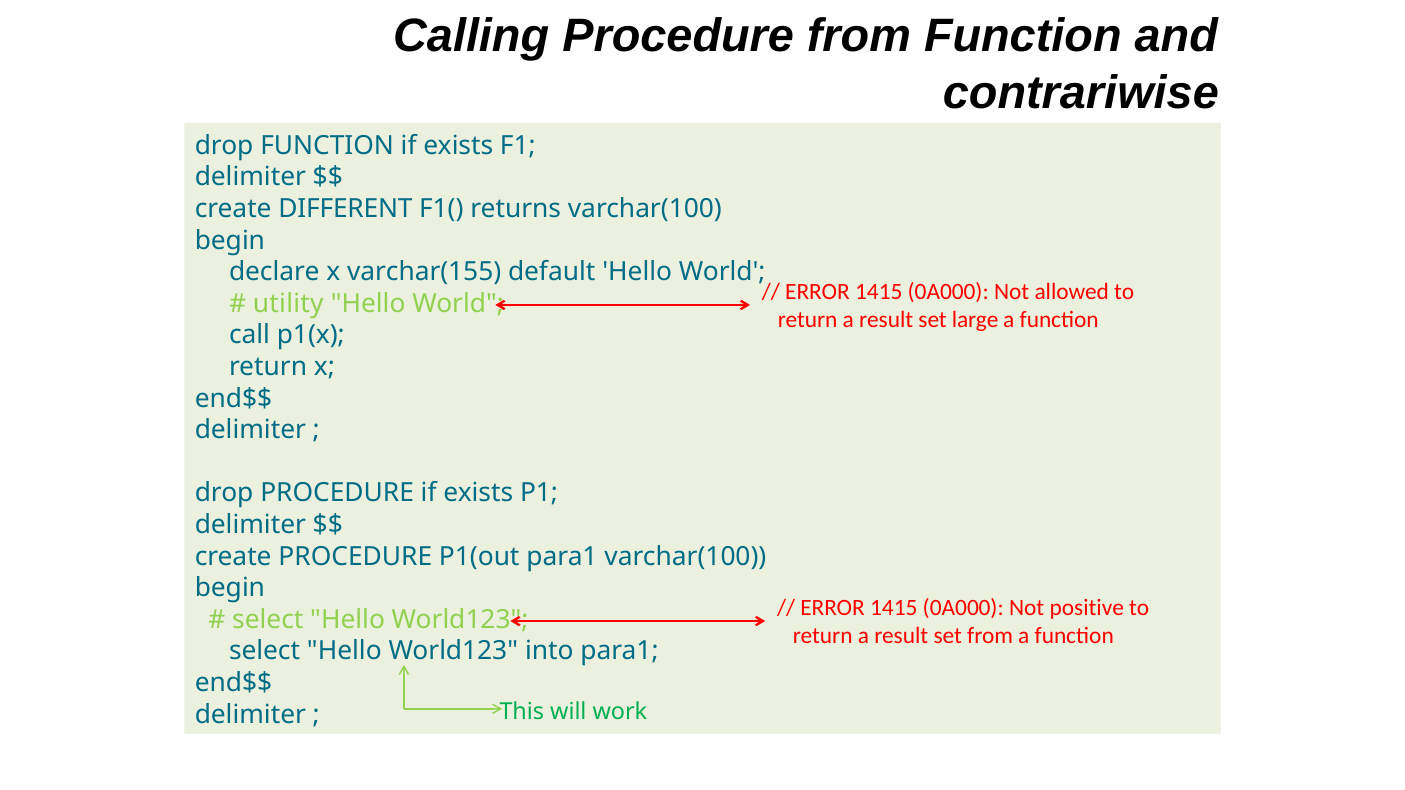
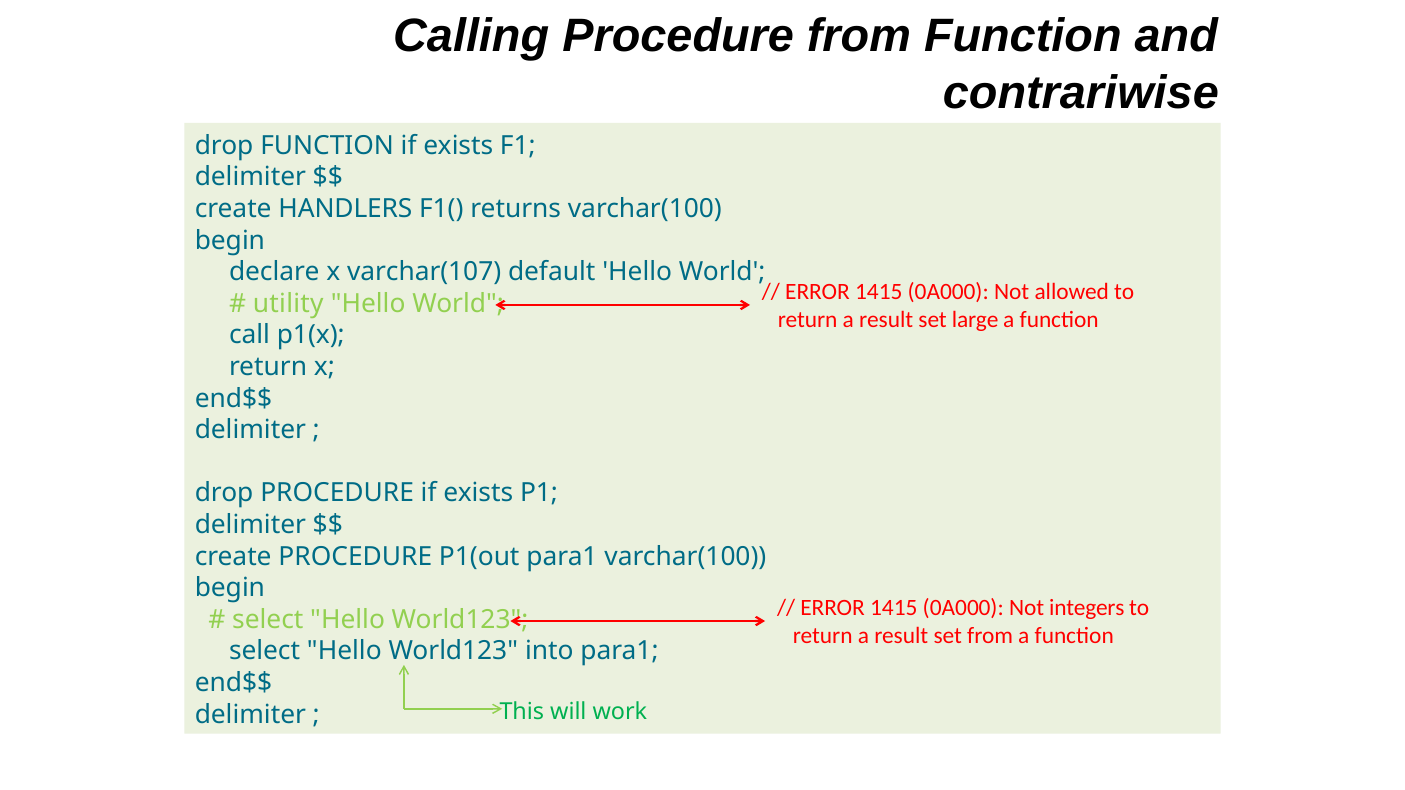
DIFFERENT: DIFFERENT -> HANDLERS
varchar(155: varchar(155 -> varchar(107
positive: positive -> integers
